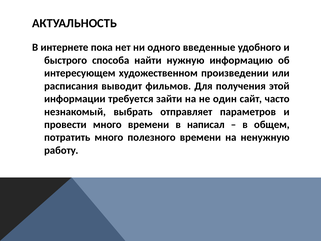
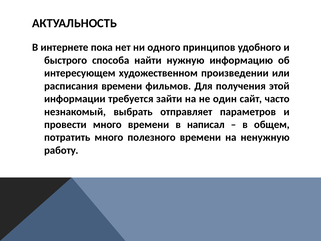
введенные: введенные -> принципов
расписания выводит: выводит -> времени
